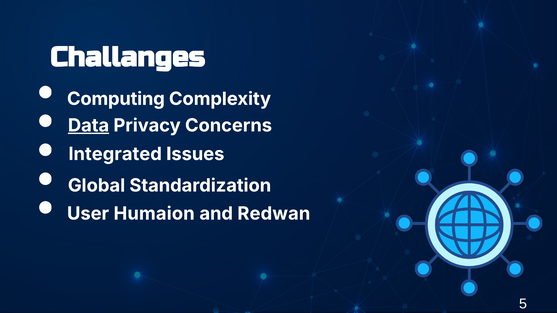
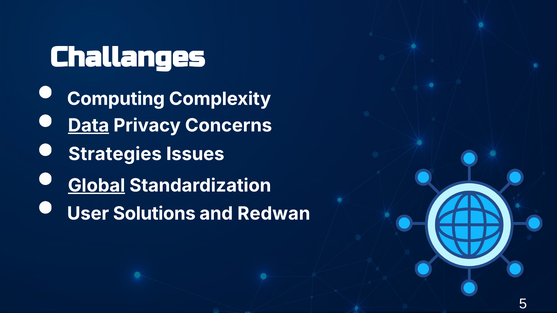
Integrated: Integrated -> Strategies
Global underline: none -> present
Humaion: Humaion -> Solutions
